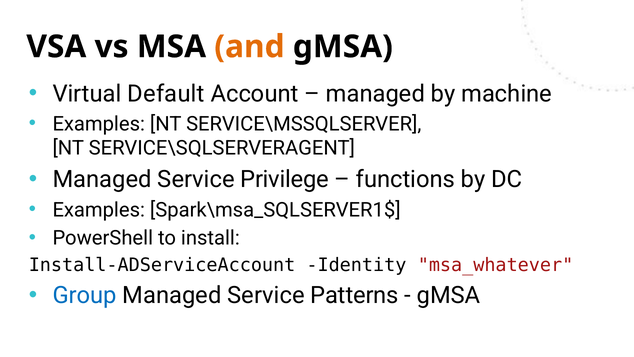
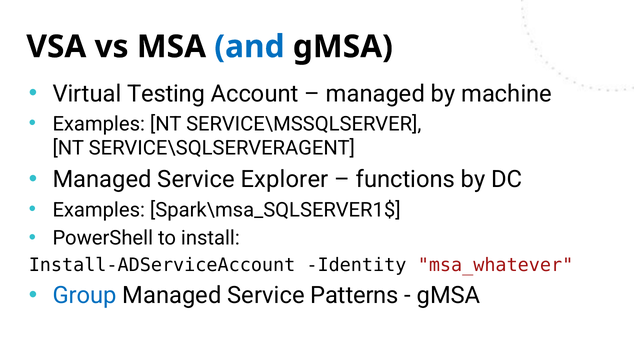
and colour: orange -> blue
Default: Default -> Testing
Privilege: Privilege -> Explorer
